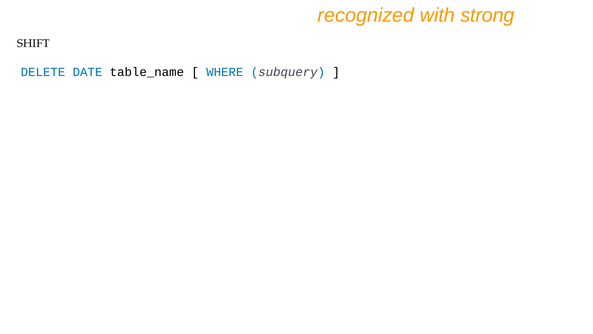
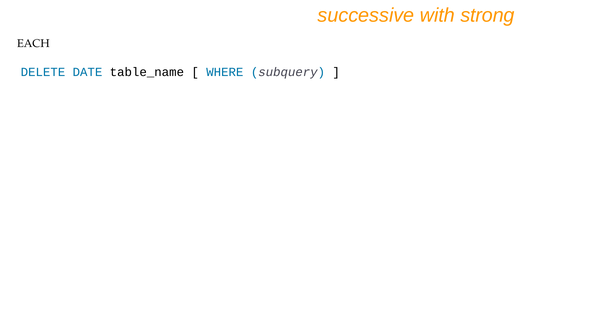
recognized: recognized -> successive
SHIFT: SHIFT -> EACH
